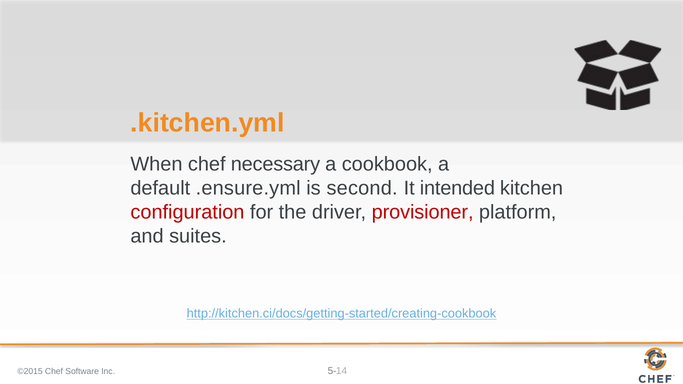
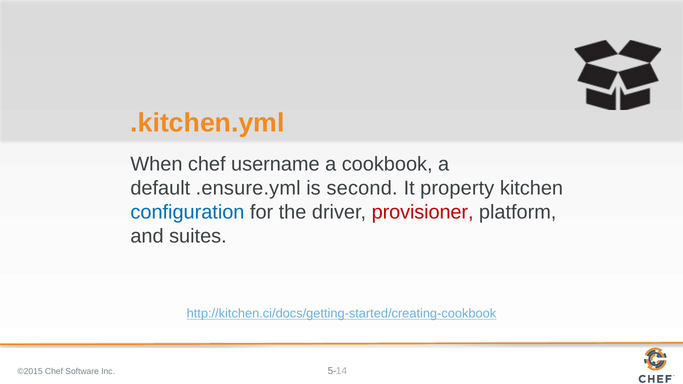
necessary: necessary -> username
intended: intended -> property
configuration colour: red -> blue
